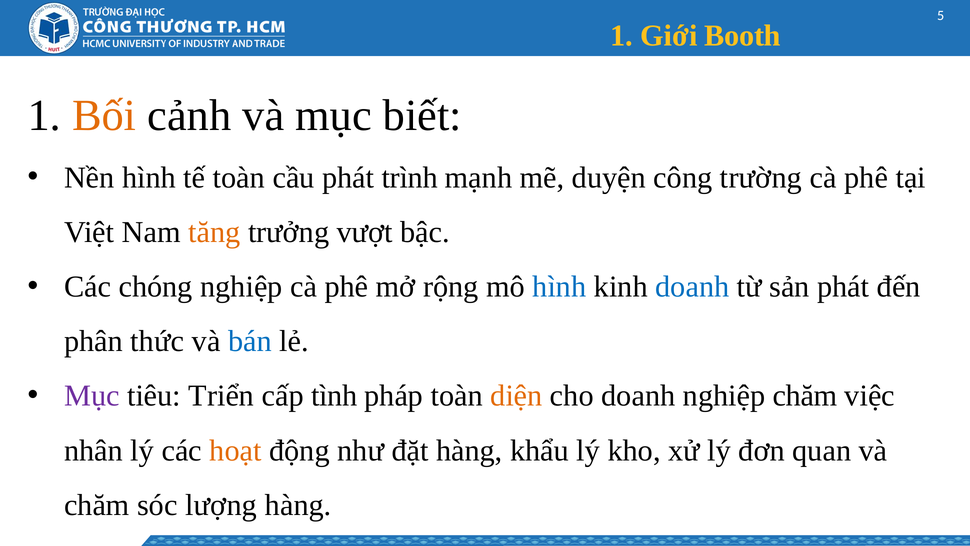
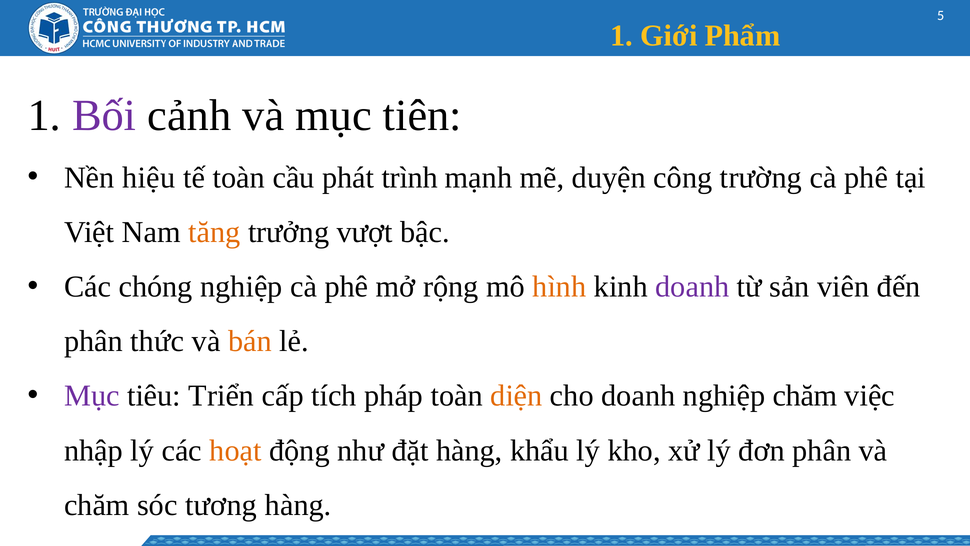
Booth: Booth -> Phẩm
Bối colour: orange -> purple
biết: biết -> tiên
Nền hình: hình -> hiệu
hình at (559, 287) colour: blue -> orange
doanh at (692, 287) colour: blue -> purple
sản phát: phát -> viên
bán colour: blue -> orange
tình: tình -> tích
nhân: nhân -> nhập
đơn quan: quan -> phân
lượng: lượng -> tương
